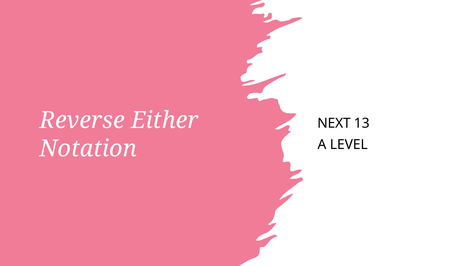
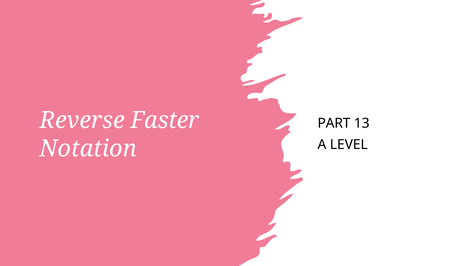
Either: Either -> Faster
NEXT: NEXT -> PART
